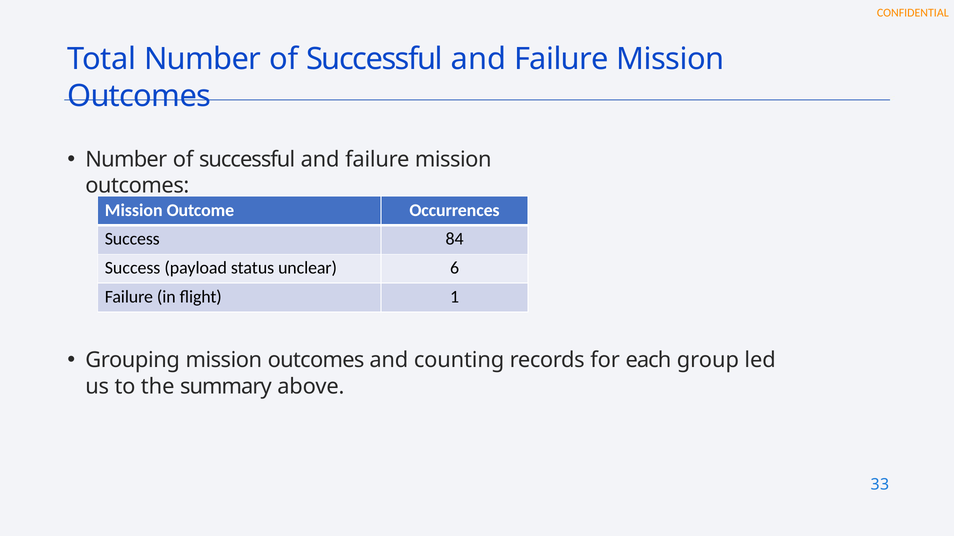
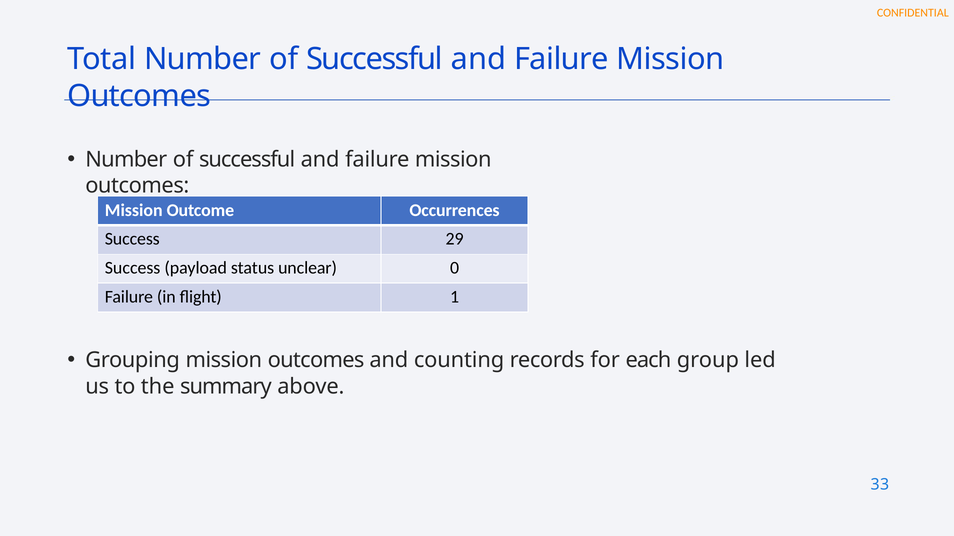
84: 84 -> 29
6: 6 -> 0
